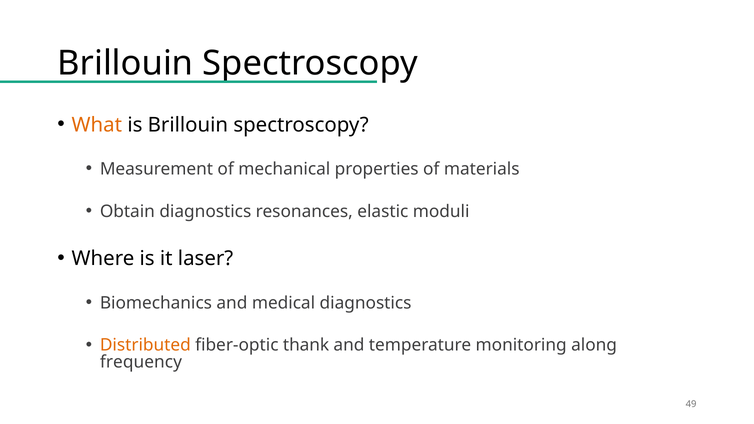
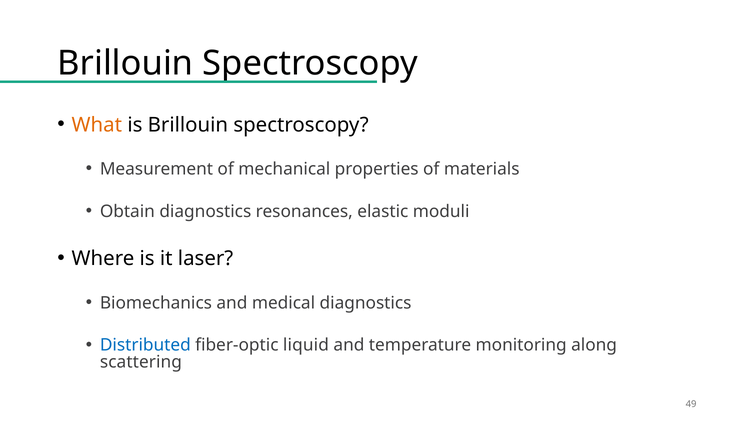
Distributed colour: orange -> blue
thank: thank -> liquid
frequency: frequency -> scattering
